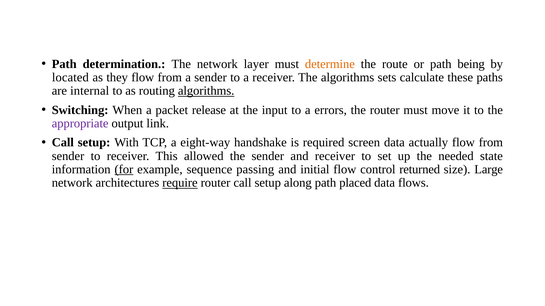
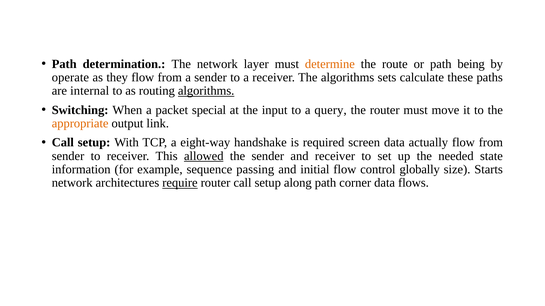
located: located -> operate
release: release -> special
errors: errors -> query
appropriate colour: purple -> orange
allowed underline: none -> present
for underline: present -> none
returned: returned -> globally
Large: Large -> Starts
placed: placed -> corner
